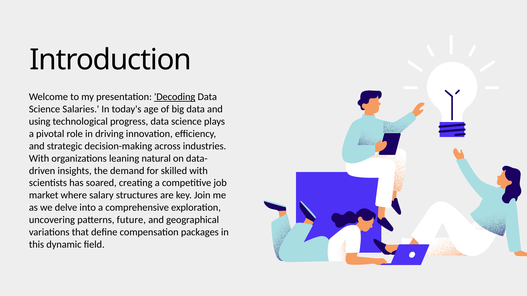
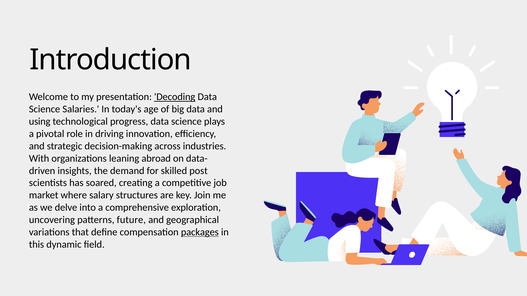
natural: natural -> abroad
skilled with: with -> post
packages underline: none -> present
